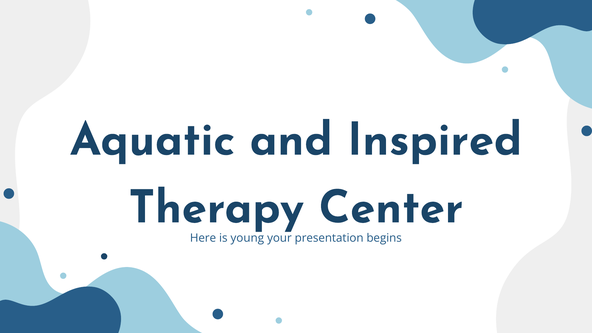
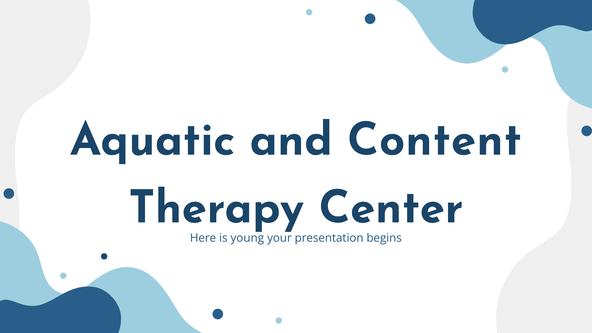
Inspired: Inspired -> Content
